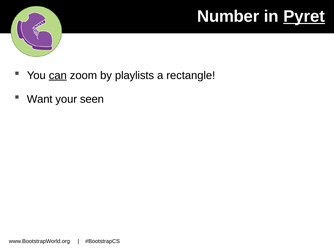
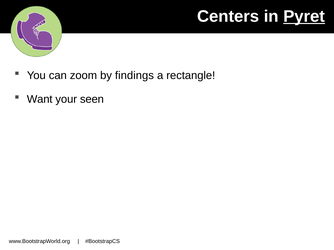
Number: Number -> Centers
can underline: present -> none
playlists: playlists -> findings
